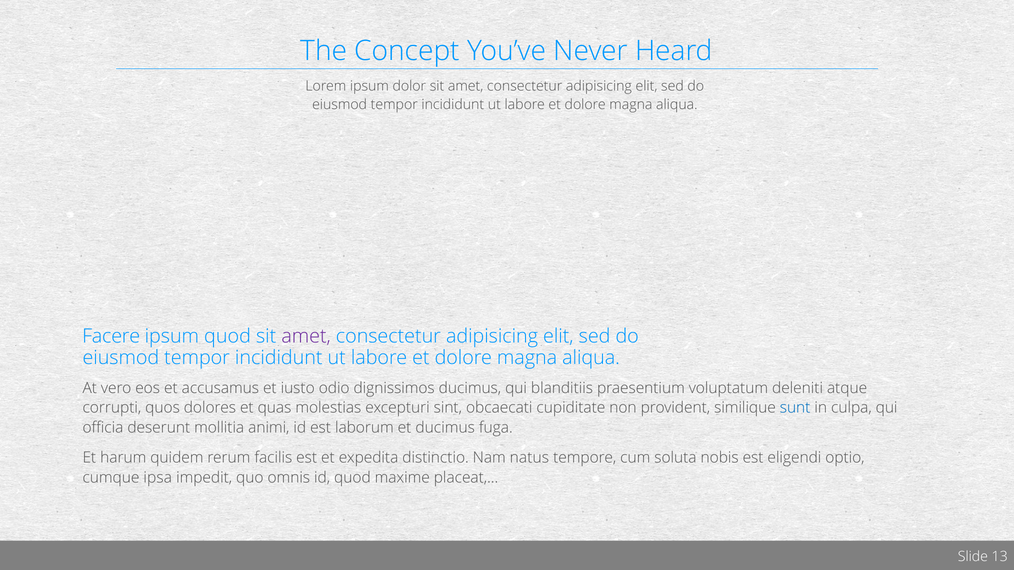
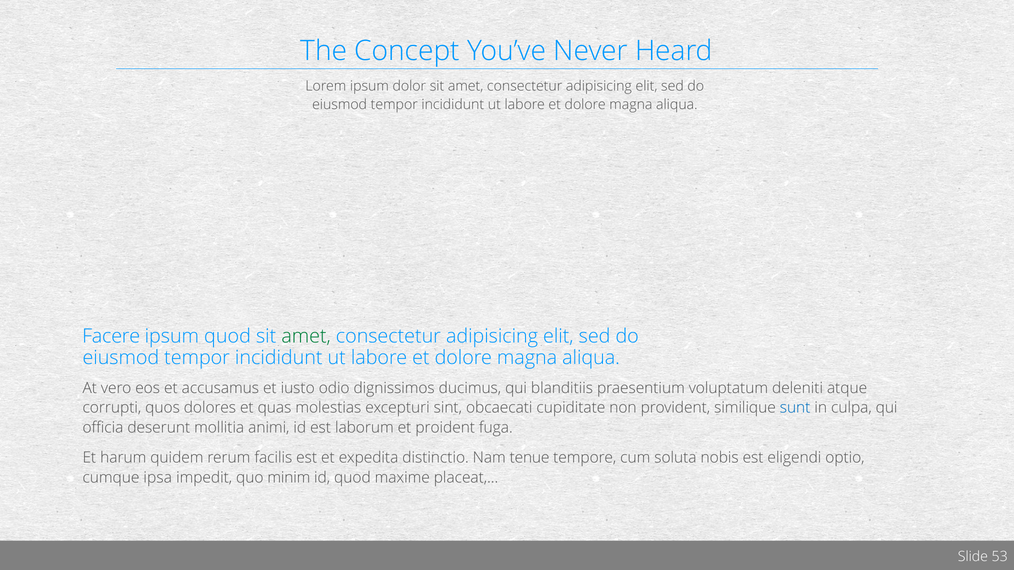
amet at (306, 336) colour: purple -> green
et ducimus: ducimus -> proident
natus: natus -> tenue
omnis: omnis -> minim
13: 13 -> 53
